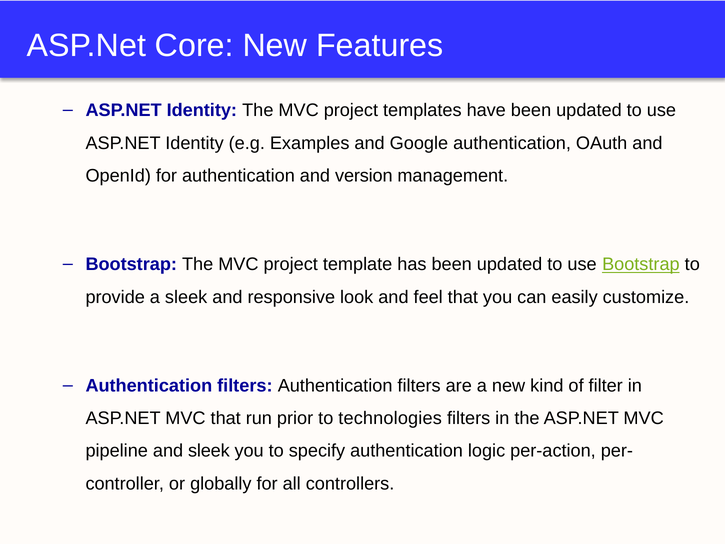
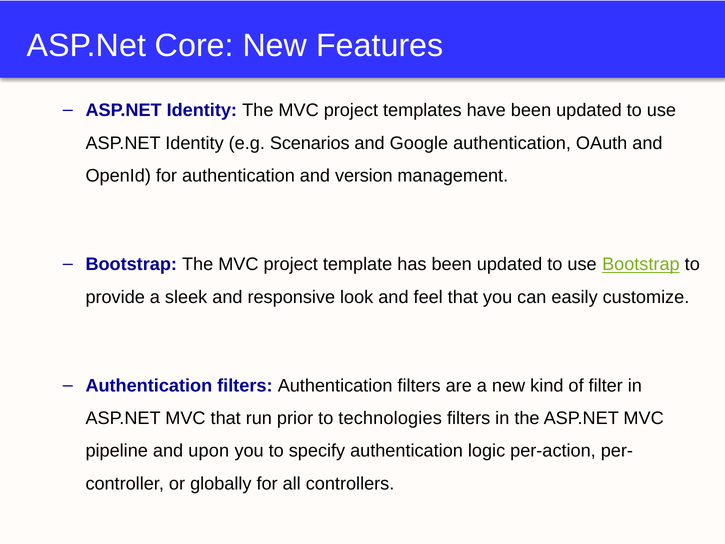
Examples: Examples -> Scenarios
and sleek: sleek -> upon
